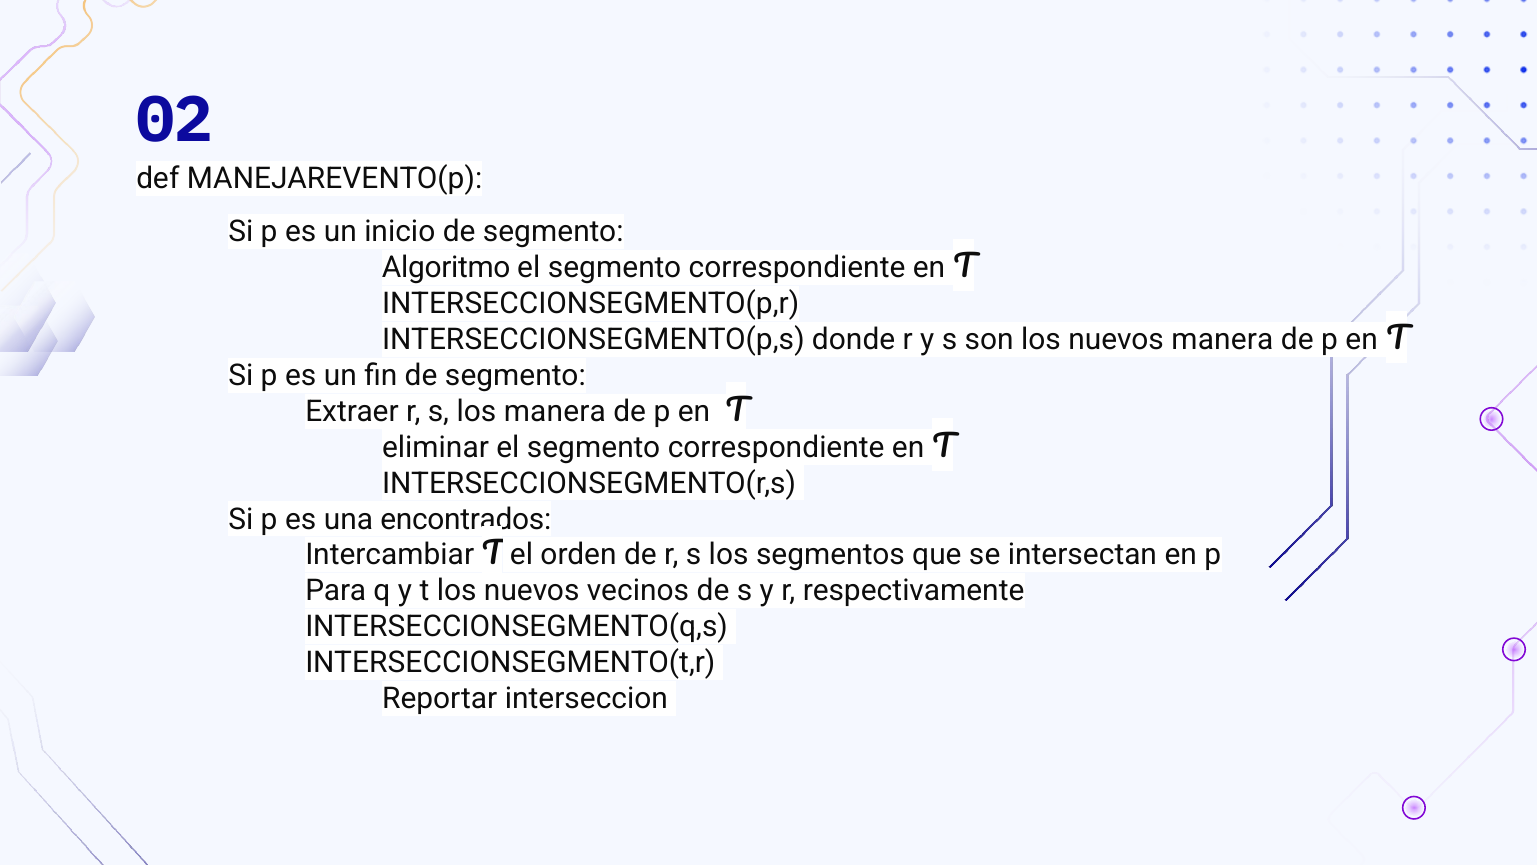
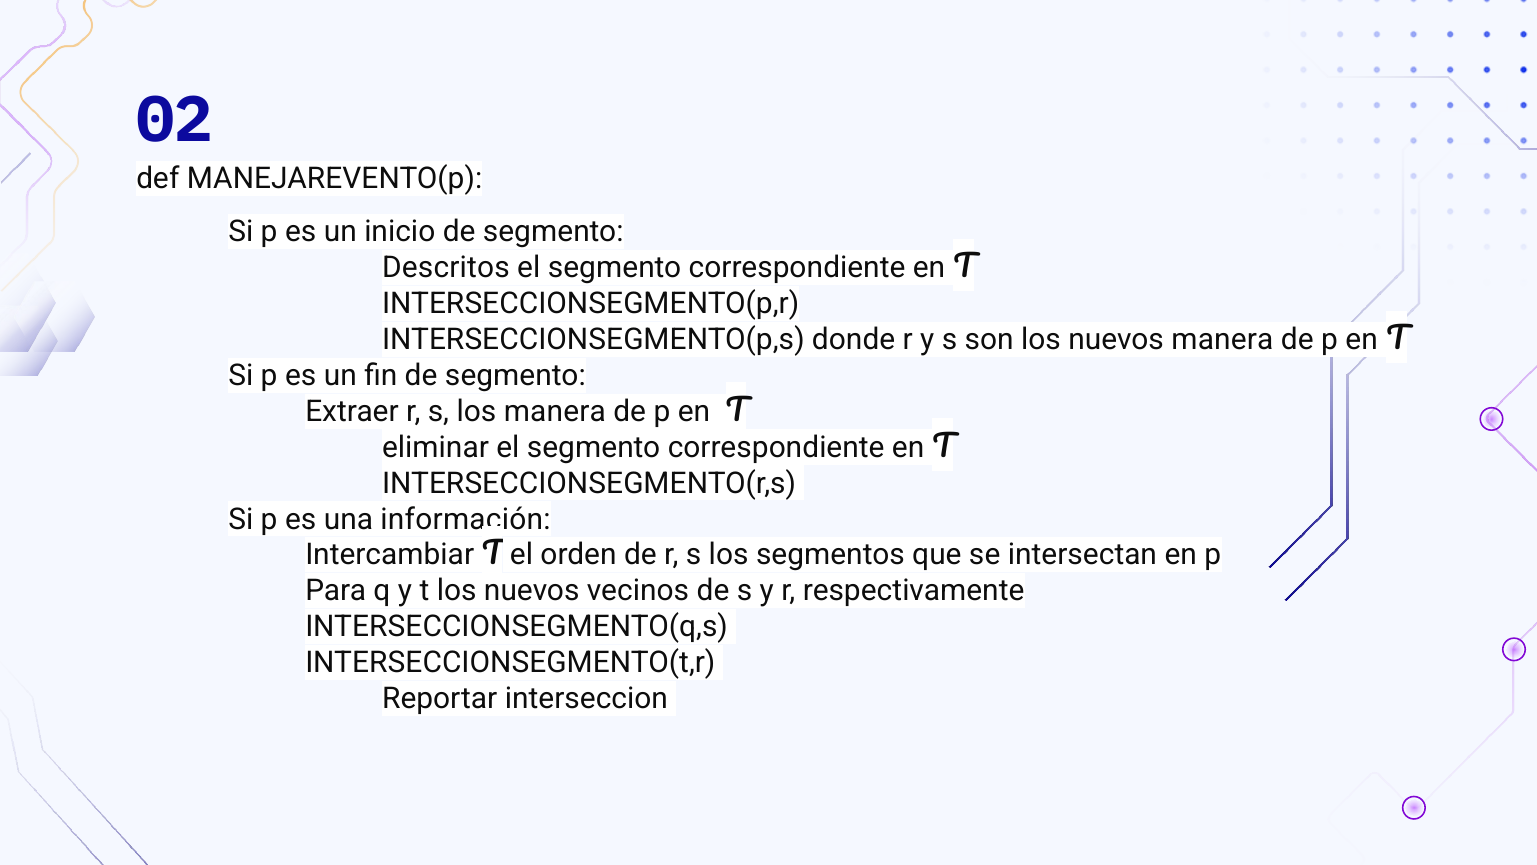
Algoritmo: Algoritmo -> Descritos
encontrados: encontrados -> información
